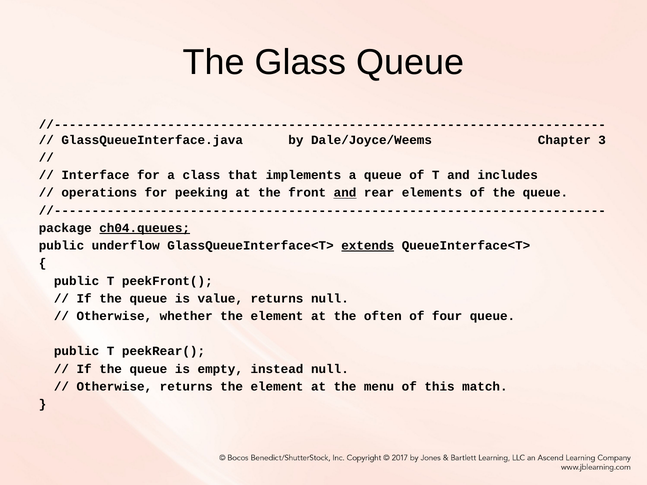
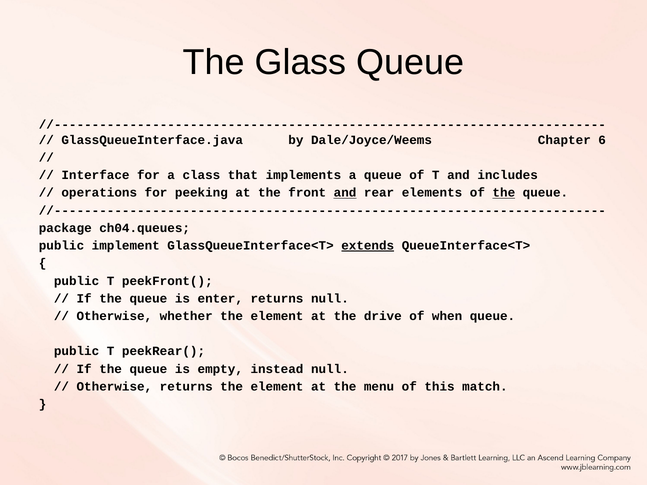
3: 3 -> 6
the at (504, 193) underline: none -> present
ch04.queues underline: present -> none
underflow: underflow -> implement
value: value -> enter
often: often -> drive
four: four -> when
